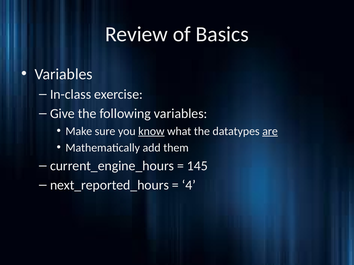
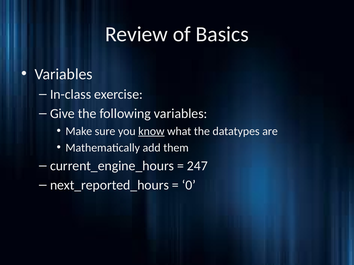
are underline: present -> none
145: 145 -> 247
4: 4 -> 0
